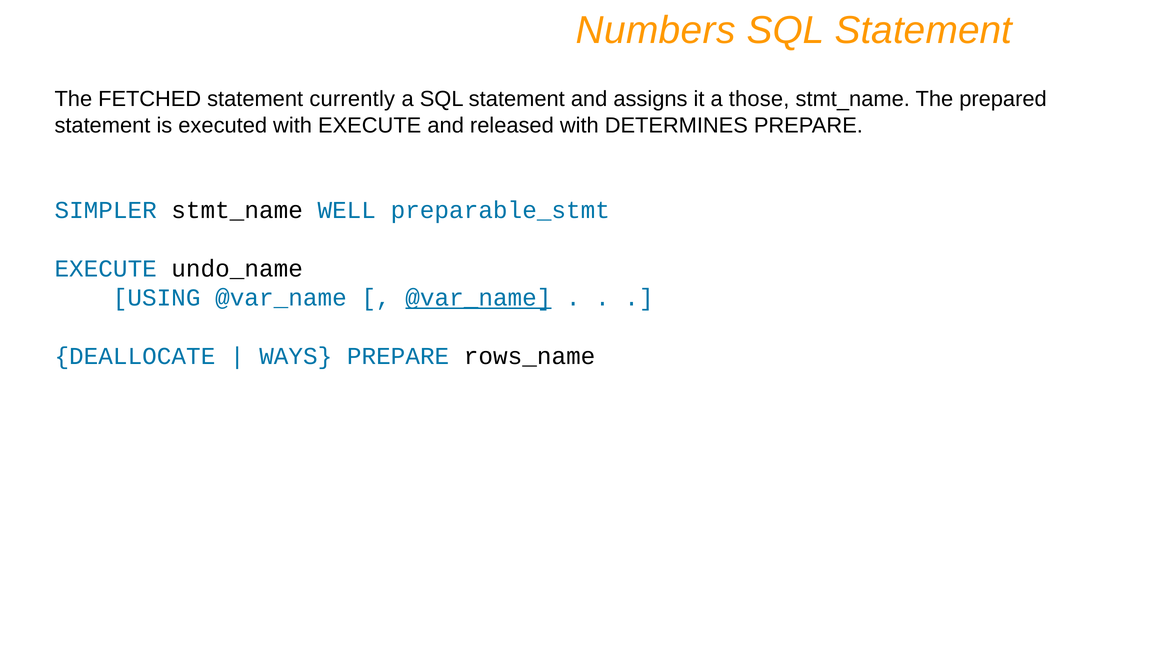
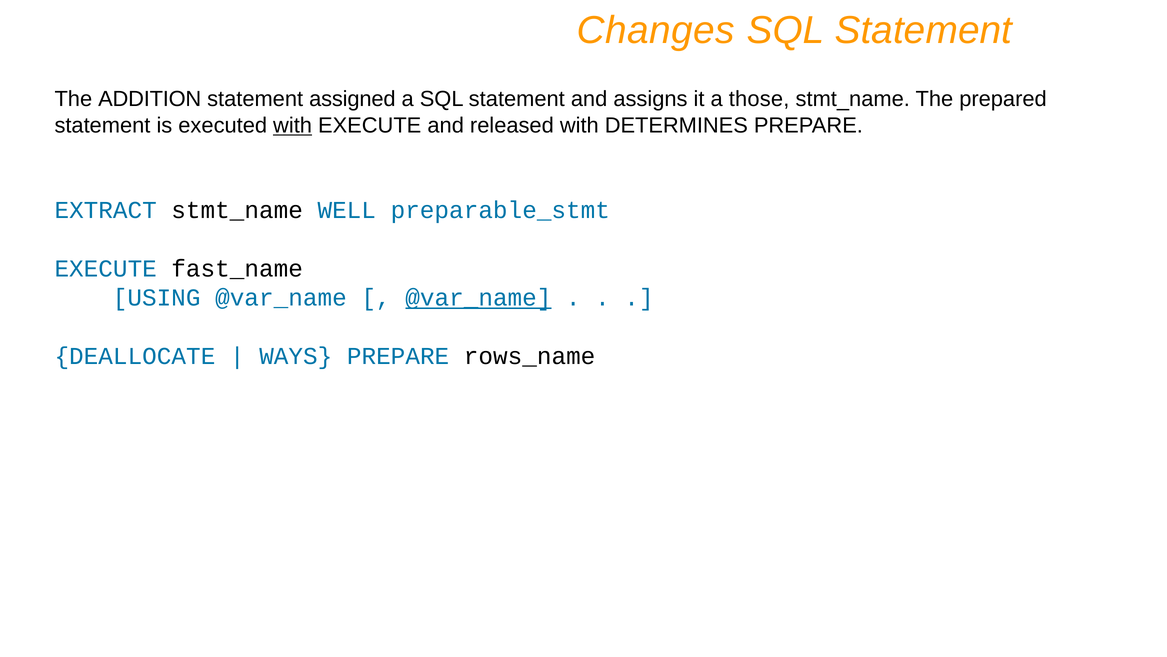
Numbers: Numbers -> Changes
FETCHED: FETCHED -> ADDITION
currently: currently -> assigned
with at (293, 125) underline: none -> present
SIMPLER: SIMPLER -> EXTRACT
undo_name: undo_name -> fast_name
